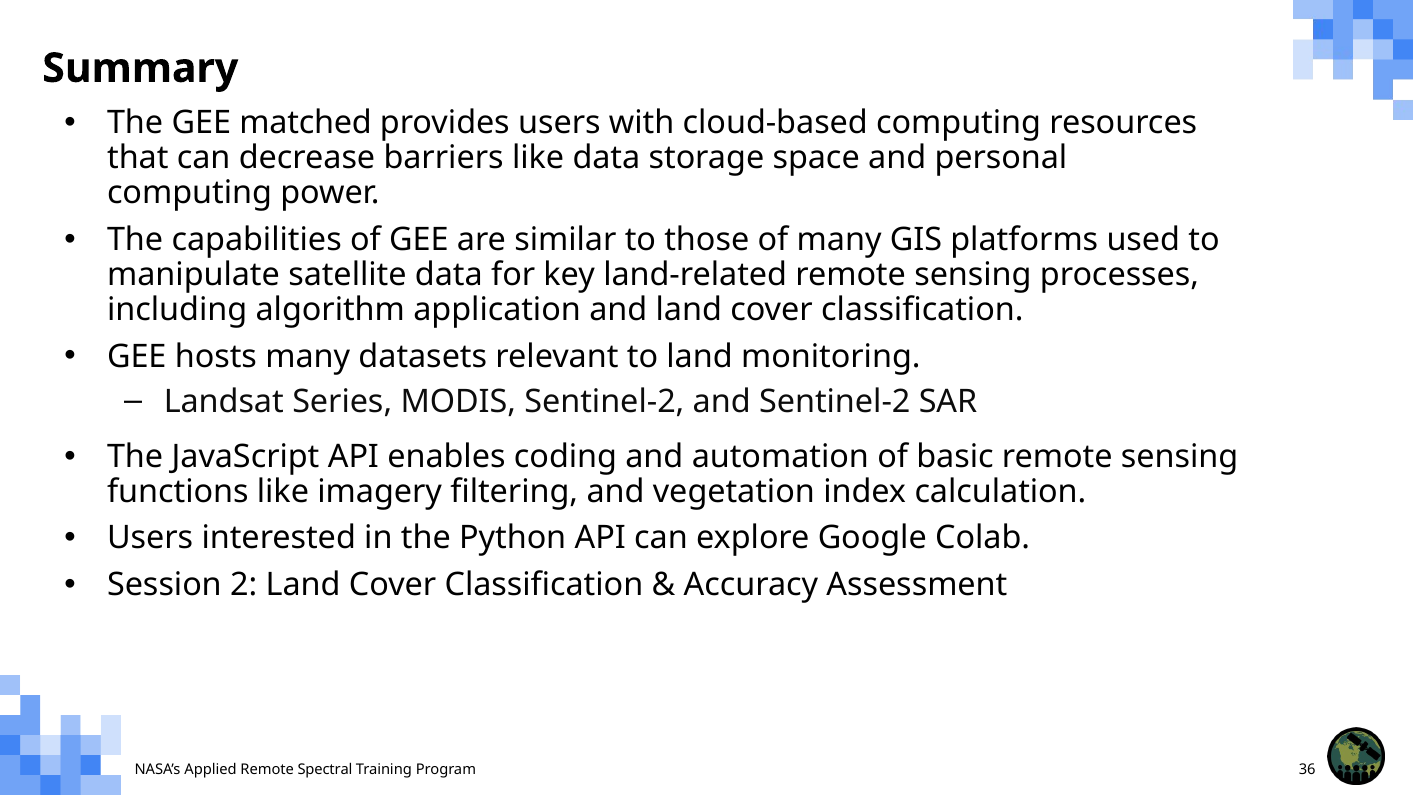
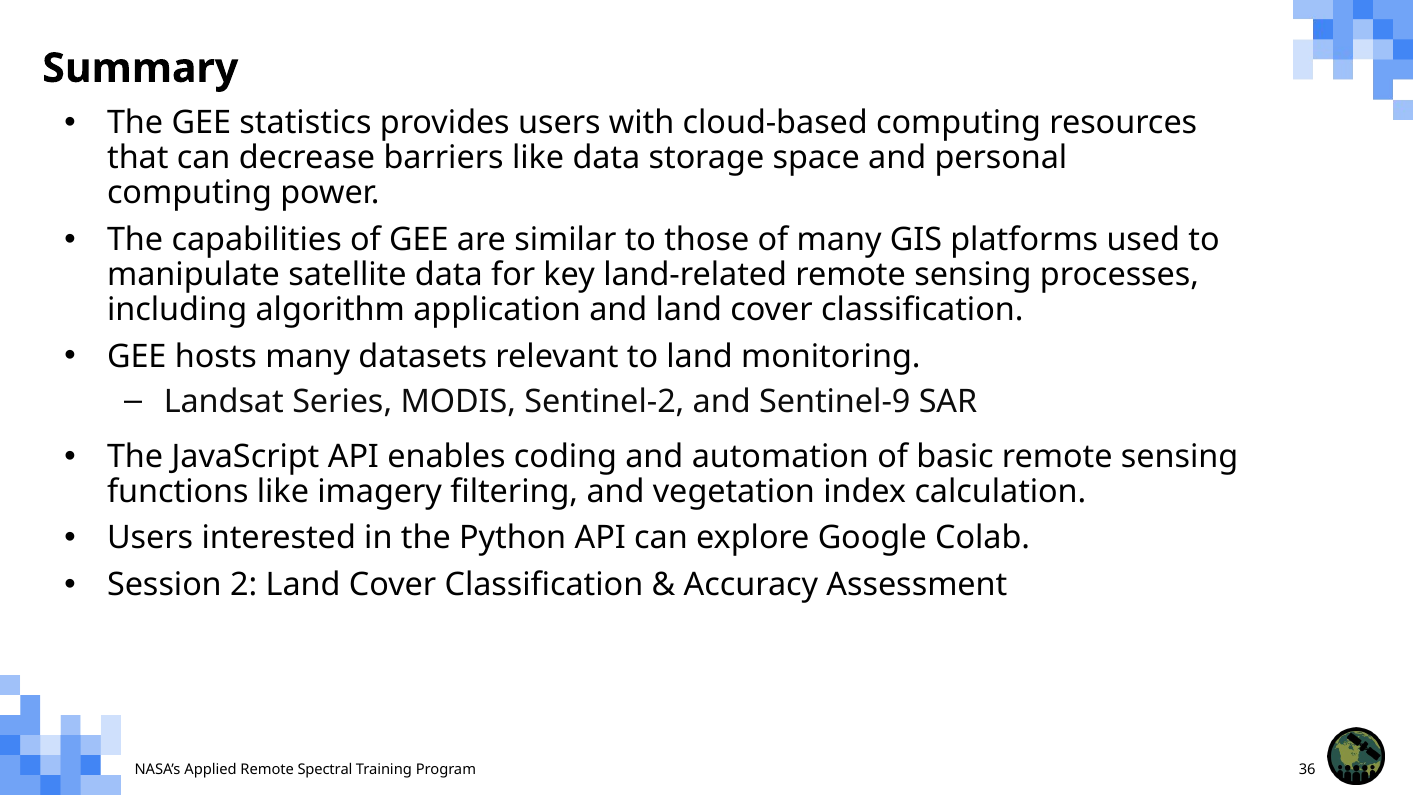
matched: matched -> statistics
and Sentinel-2: Sentinel-2 -> Sentinel-9
